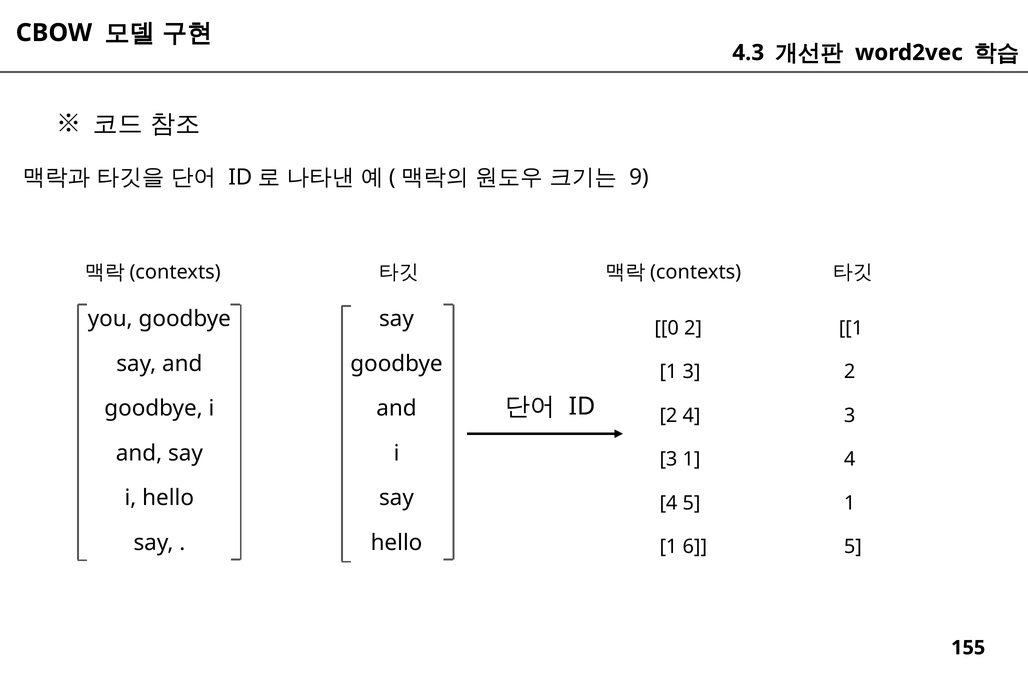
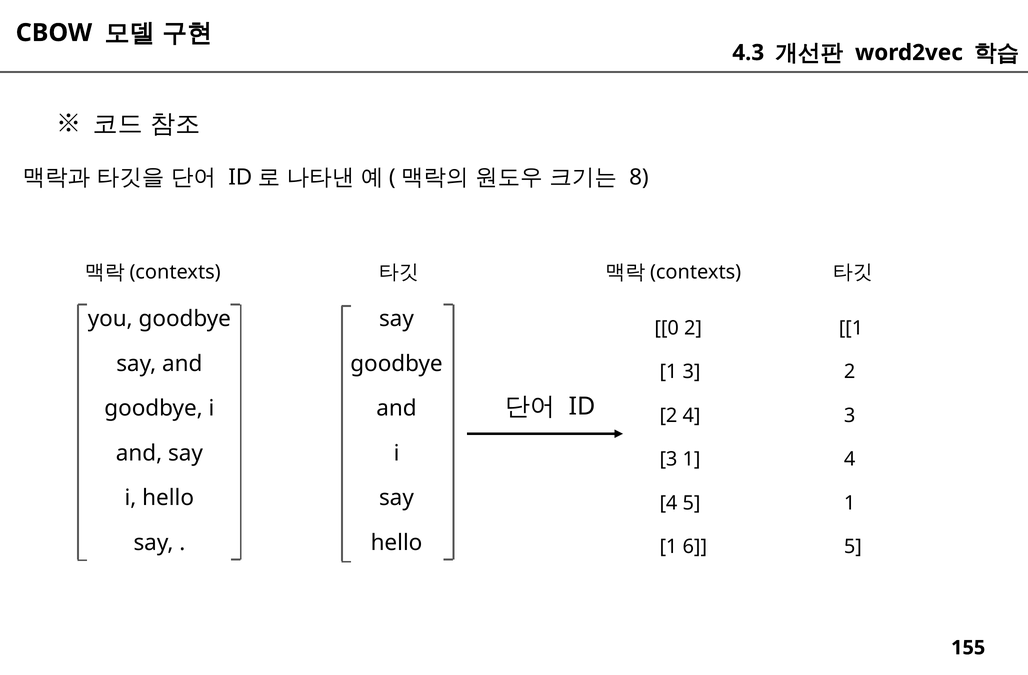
9: 9 -> 8
